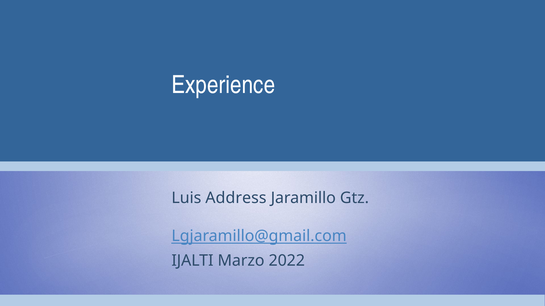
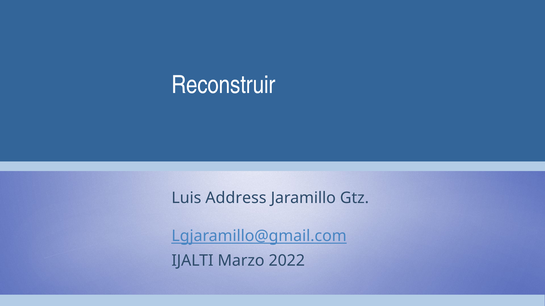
Experience: Experience -> Reconstruir
